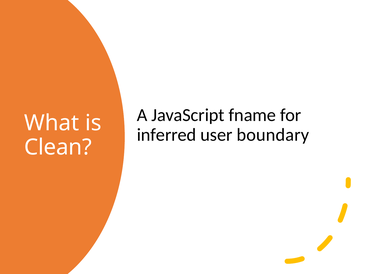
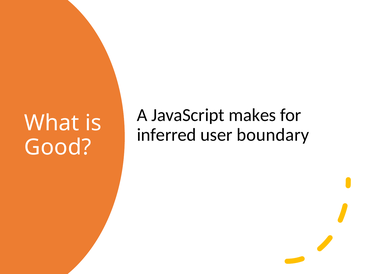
fname: fname -> makes
Clean: Clean -> Good
